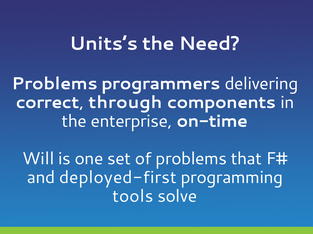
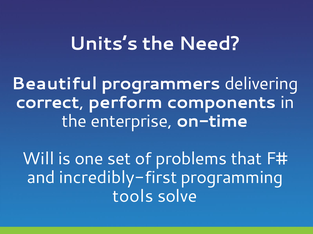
Problems at (55, 84): Problems -> Beautiful
through: through -> perform
deployed-first: deployed-first -> incredibly-first
